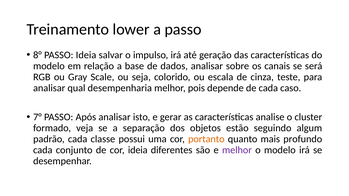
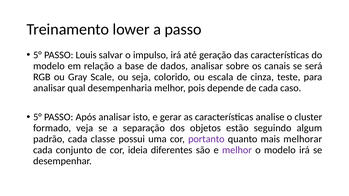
8° at (37, 55): 8° -> 5°
PASSO Ideia: Ideia -> Louis
7° at (37, 117): 7° -> 5°
portanto colour: orange -> purple
profundo: profundo -> melhorar
